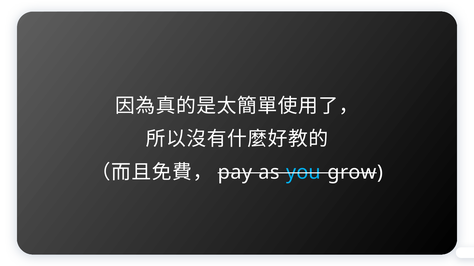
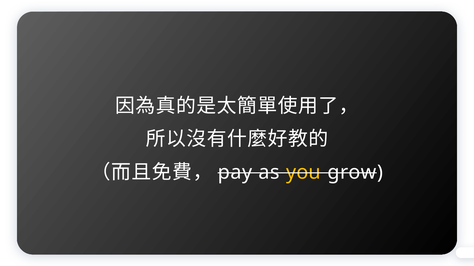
you colour: light blue -> yellow
